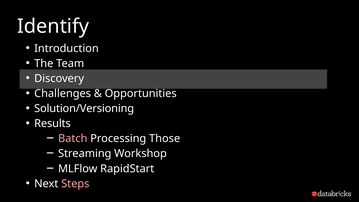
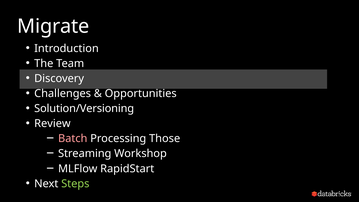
Identify: Identify -> Migrate
Results: Results -> Review
Steps colour: pink -> light green
